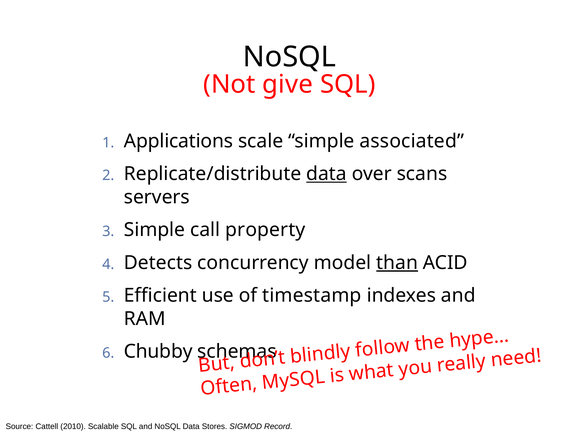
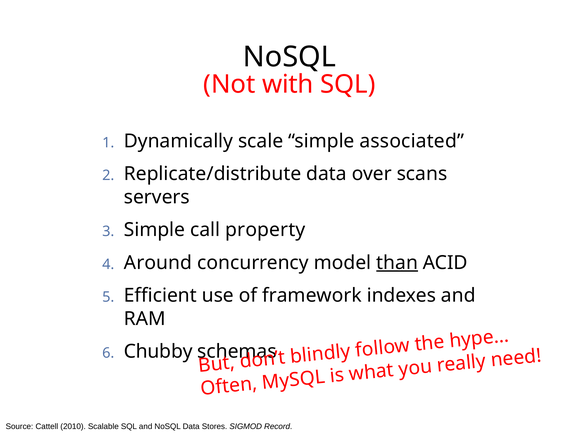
give: give -> with
Applications: Applications -> Dynamically
data at (327, 174) underline: present -> none
Detects: Detects -> Around
timestamp: timestamp -> framework
